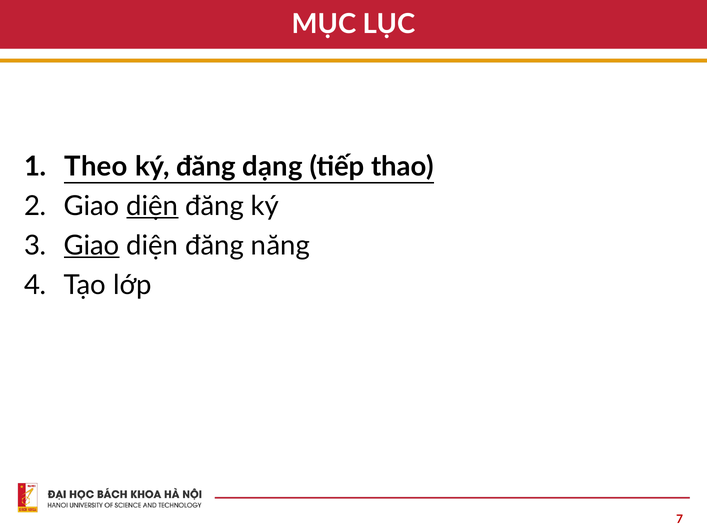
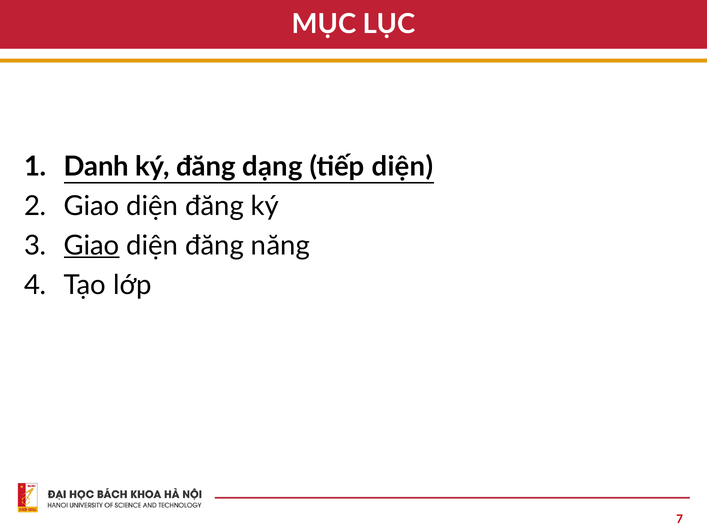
Theo: Theo -> Danh
tiếp thao: thao -> diện
diện at (152, 206) underline: present -> none
